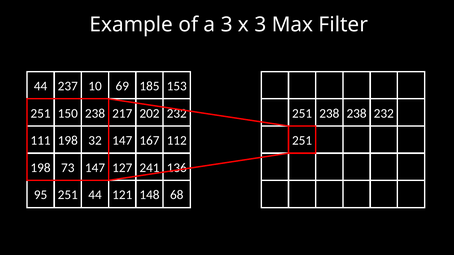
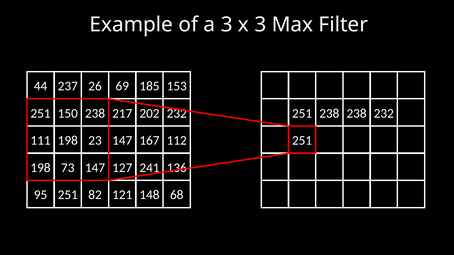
10: 10 -> 26
32: 32 -> 23
251 44: 44 -> 82
